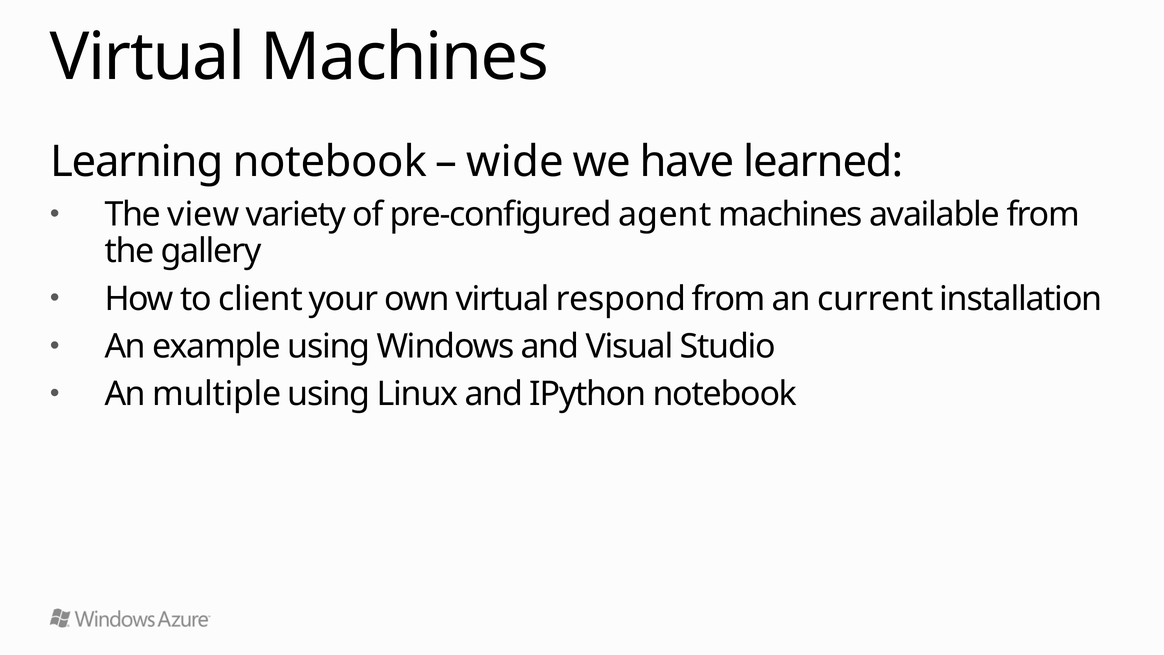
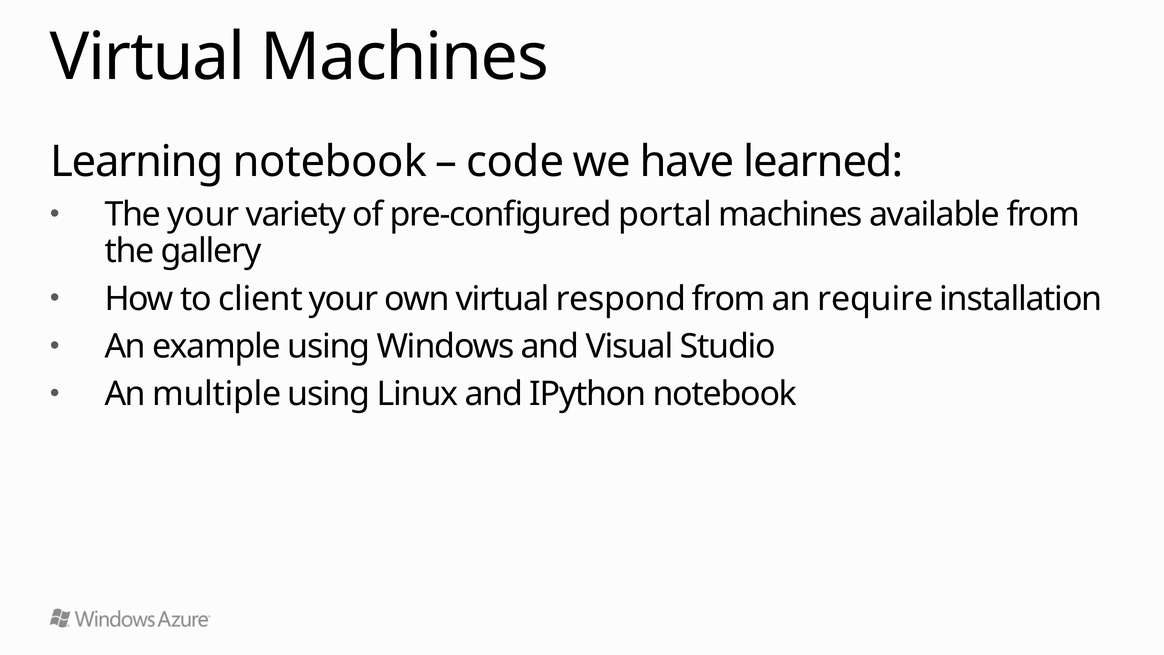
wide: wide -> code
The view: view -> your
agent: agent -> portal
current: current -> require
